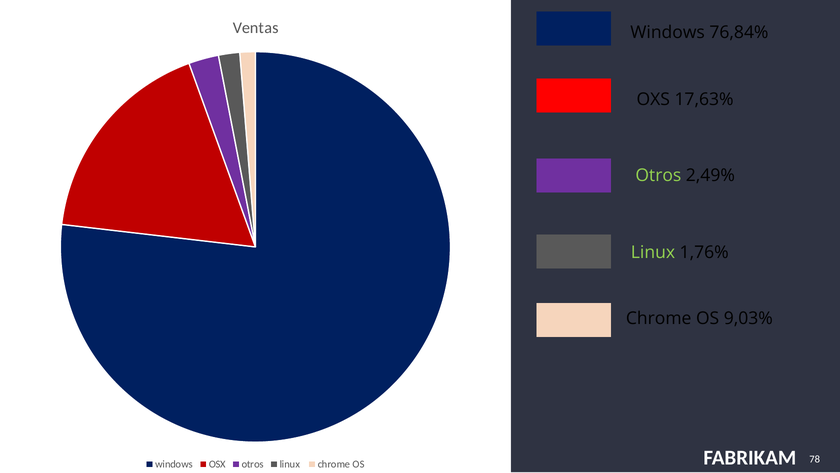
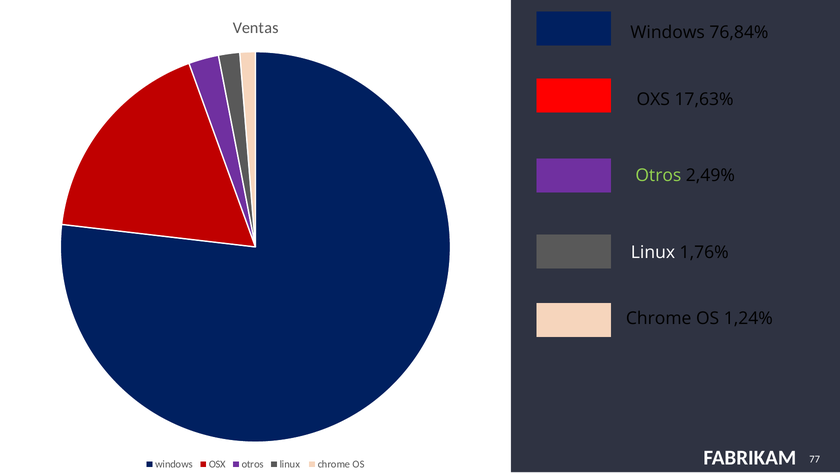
Linux at (653, 252) colour: light green -> white
9,03%: 9,03% -> 1,24%
78: 78 -> 77
